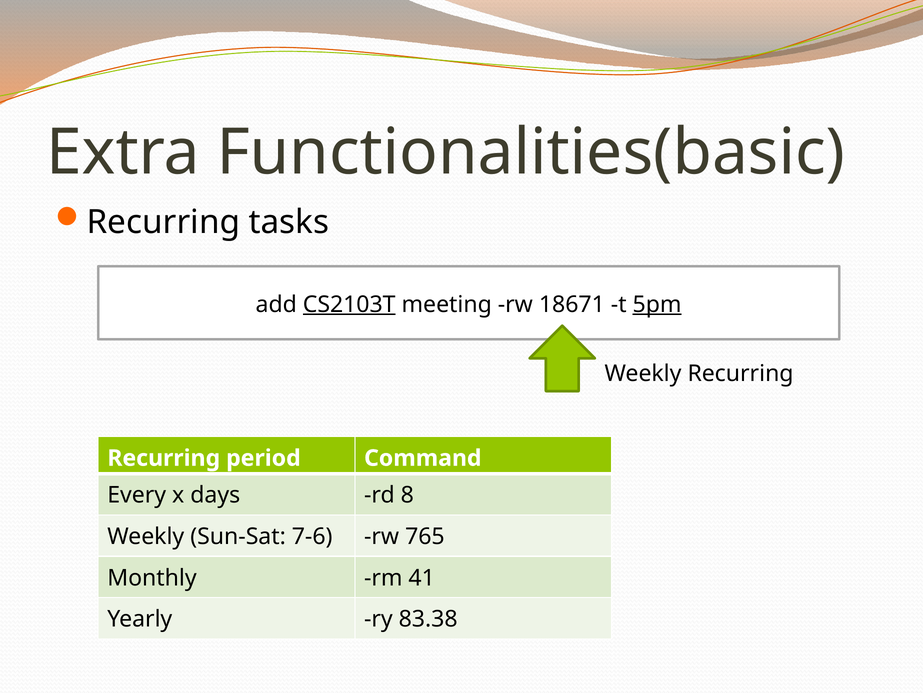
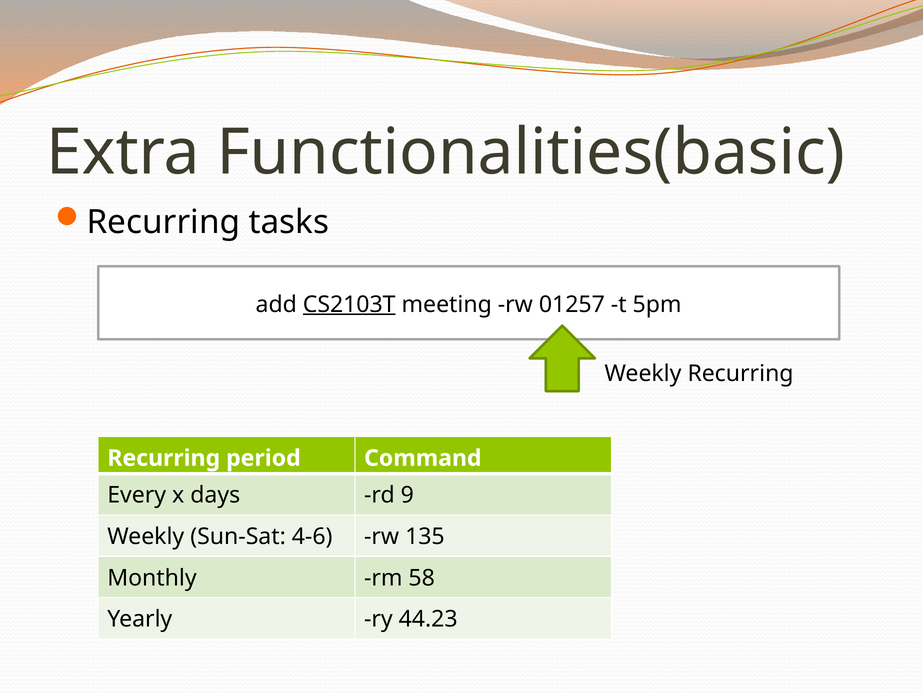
18671: 18671 -> 01257
5pm underline: present -> none
8: 8 -> 9
7-6: 7-6 -> 4-6
765: 765 -> 135
41: 41 -> 58
83.38: 83.38 -> 44.23
